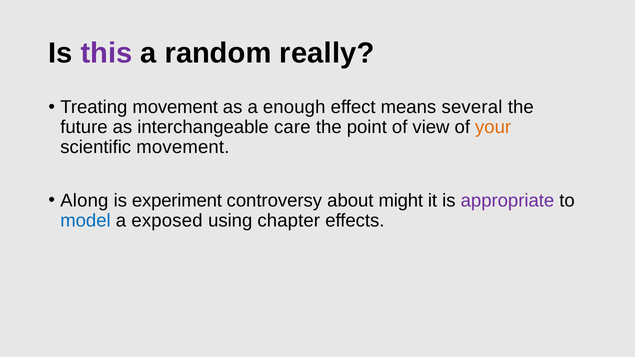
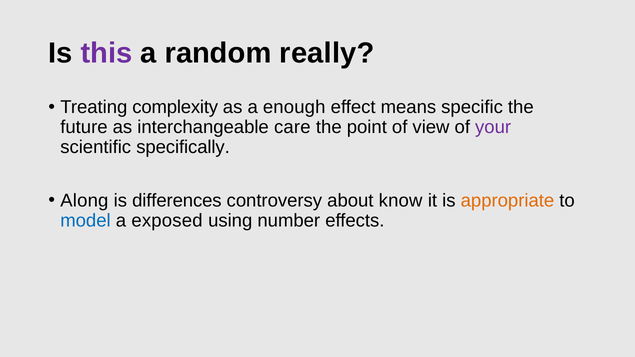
Treating movement: movement -> complexity
several: several -> specific
your colour: orange -> purple
scientific movement: movement -> specifically
experiment: experiment -> differences
might: might -> know
appropriate colour: purple -> orange
chapter: chapter -> number
